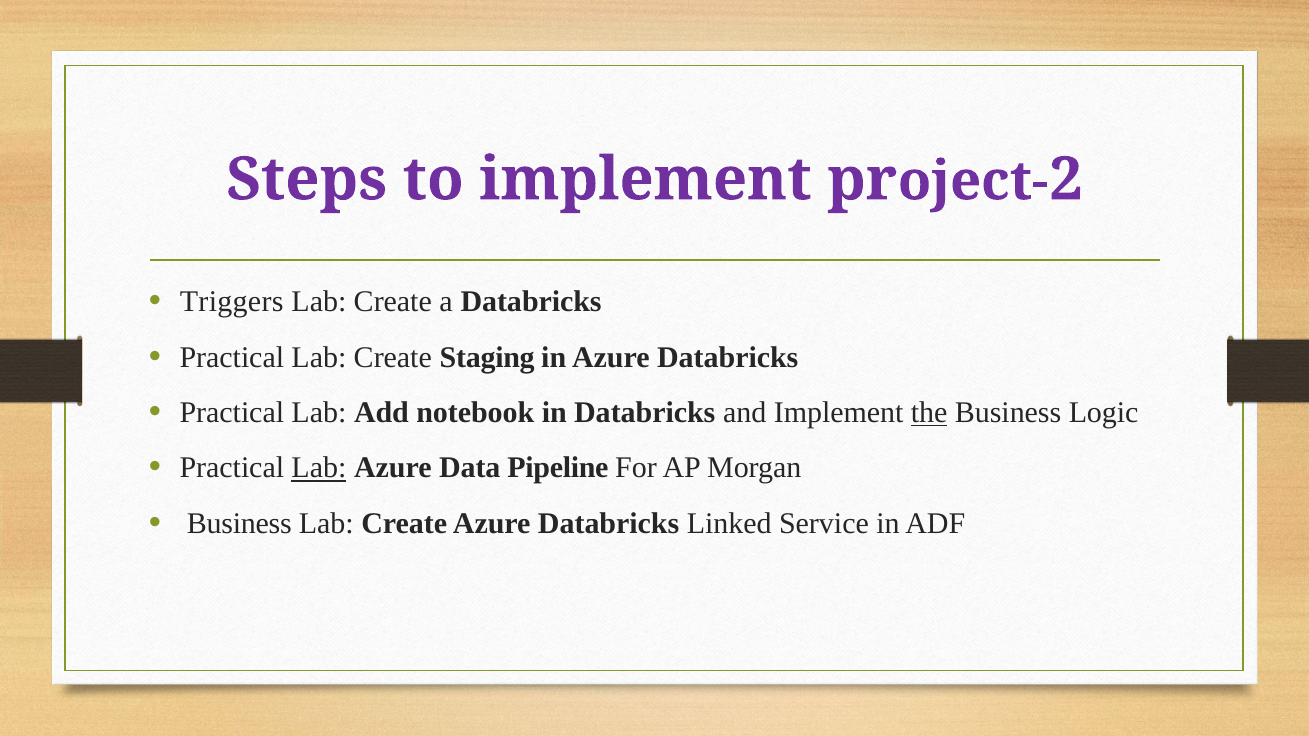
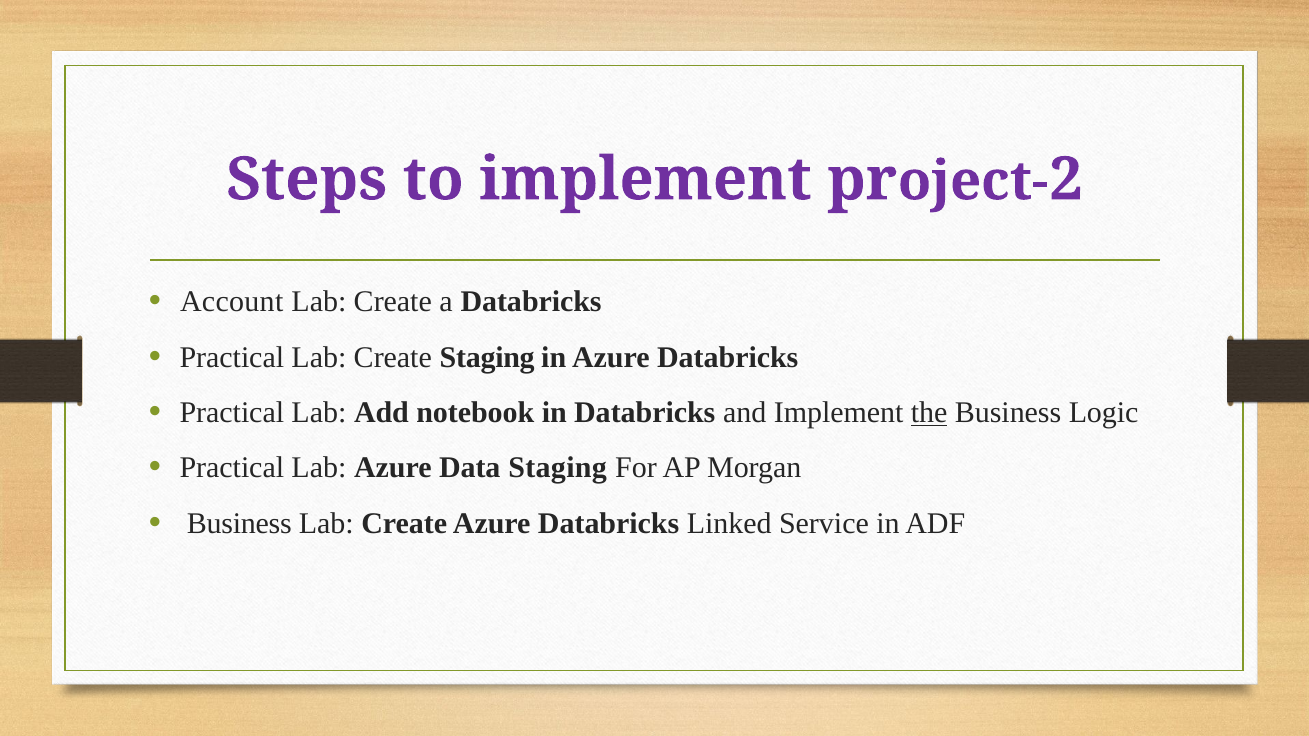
Triggers: Triggers -> Account
Lab at (319, 468) underline: present -> none
Data Pipeline: Pipeline -> Staging
